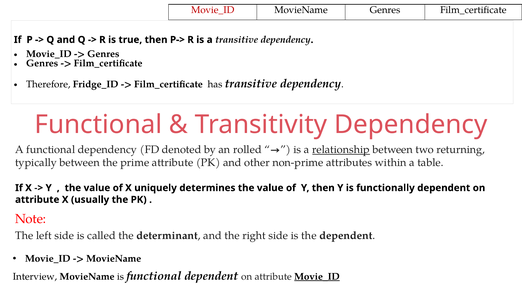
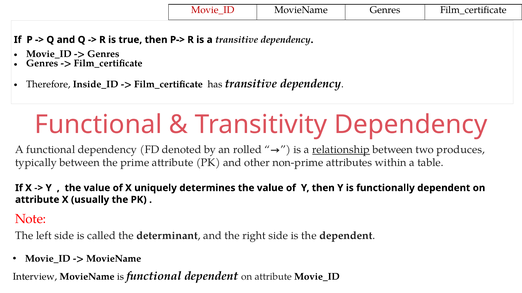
Fridge_ID: Fridge_ID -> Inside_ID
returning: returning -> produces
Movie_ID at (317, 277) underline: present -> none
